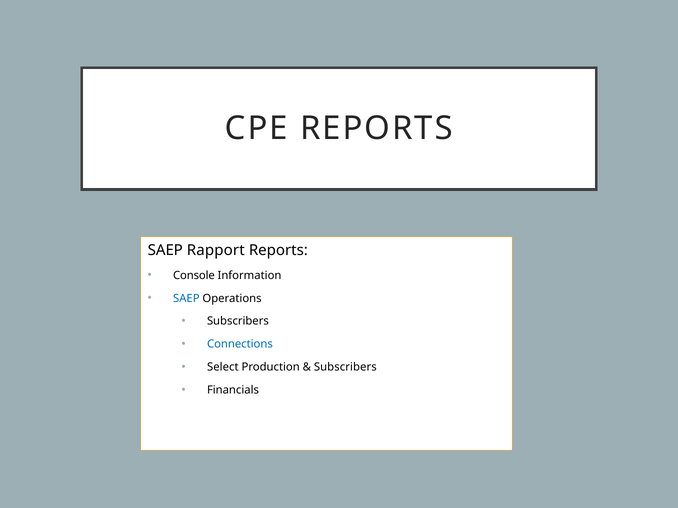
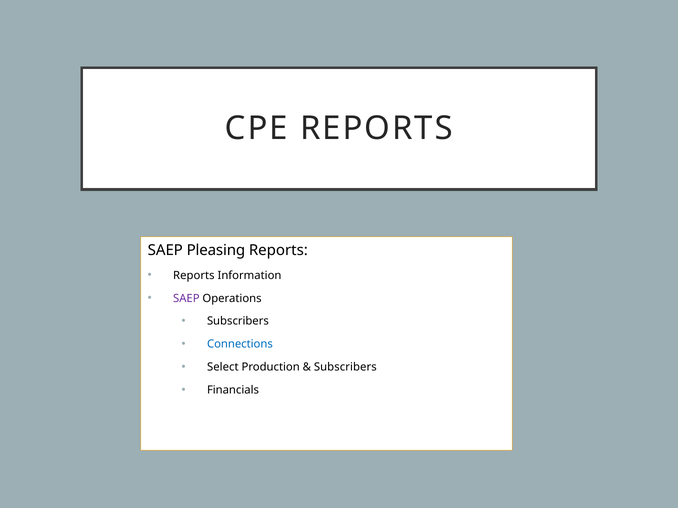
Rapport: Rapport -> Pleasing
Console at (194, 276): Console -> Reports
SAEP at (186, 299) colour: blue -> purple
